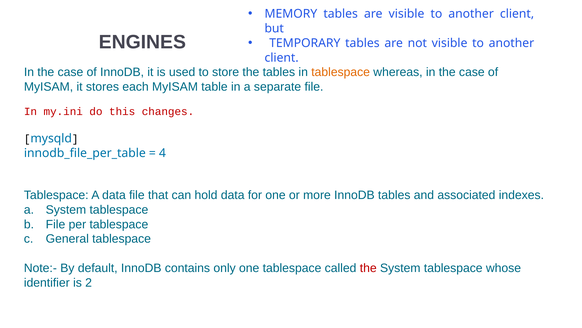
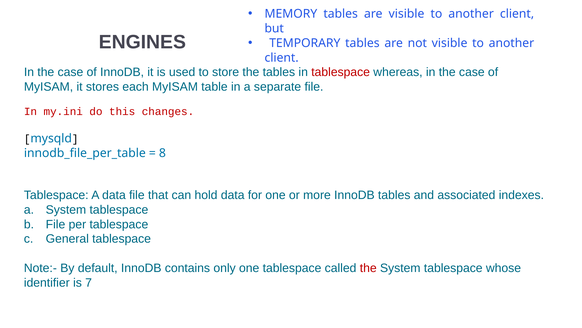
tablespace at (341, 72) colour: orange -> red
4: 4 -> 8
2: 2 -> 7
